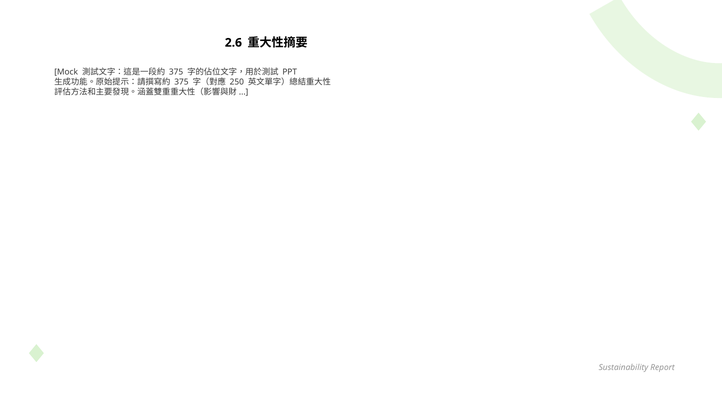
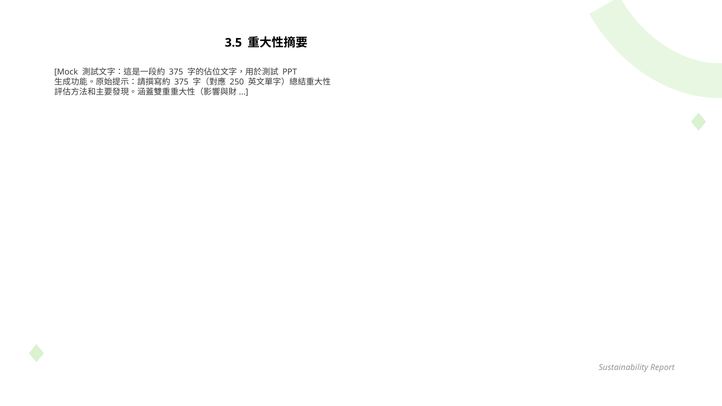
2.6: 2.6 -> 3.5
